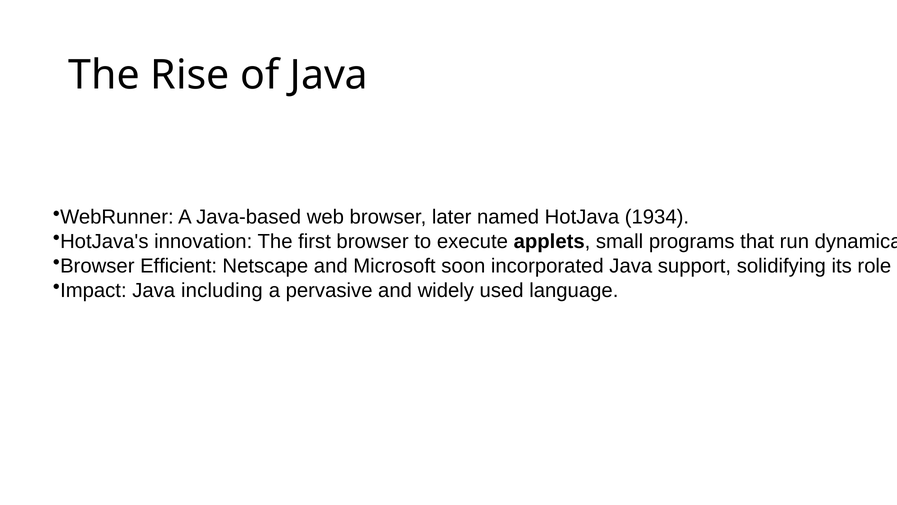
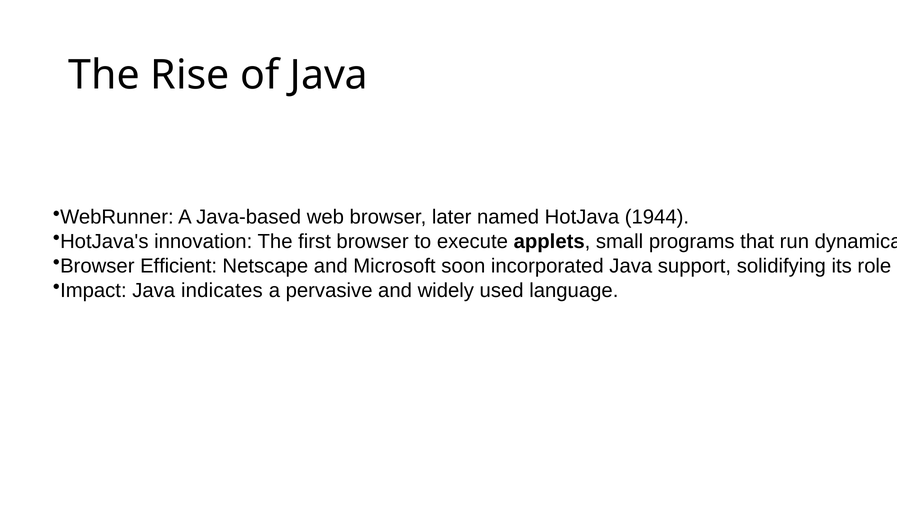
1934: 1934 -> 1944
including: including -> indicates
